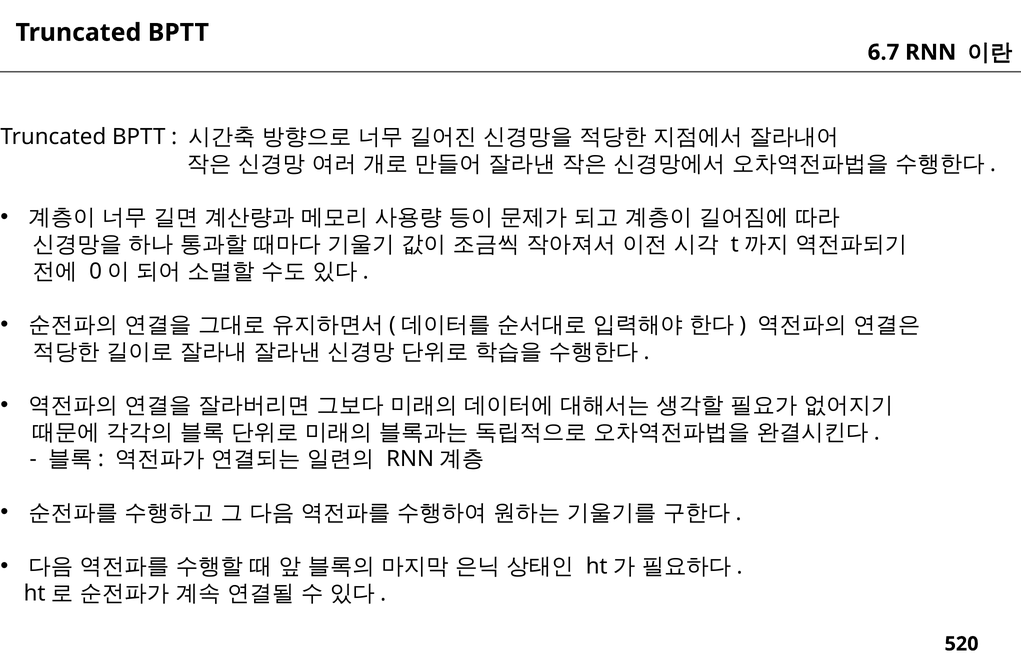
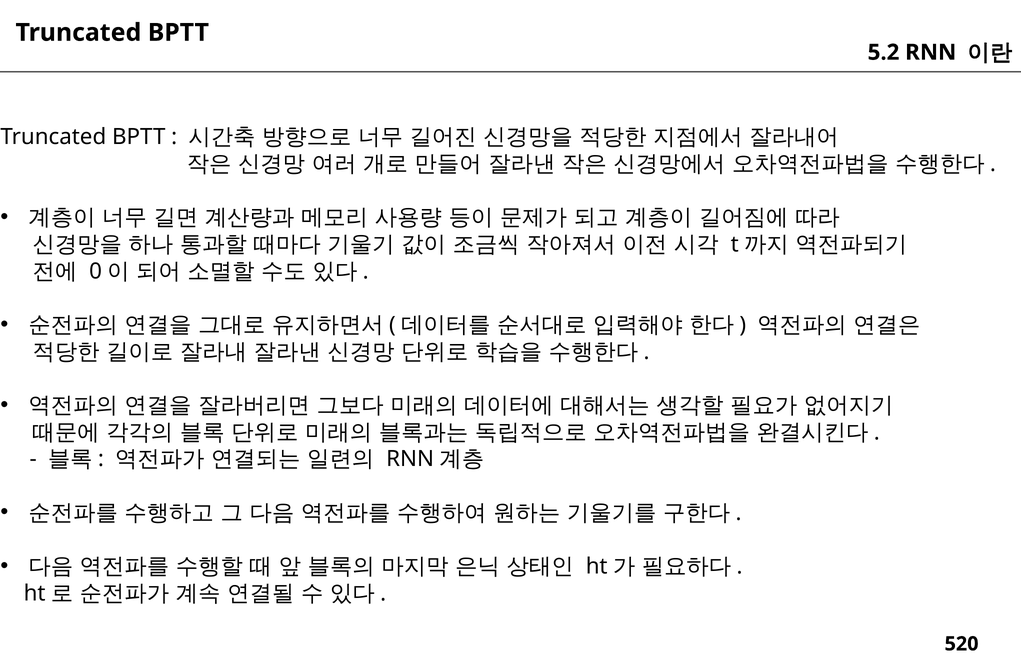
6.7: 6.7 -> 5.2
